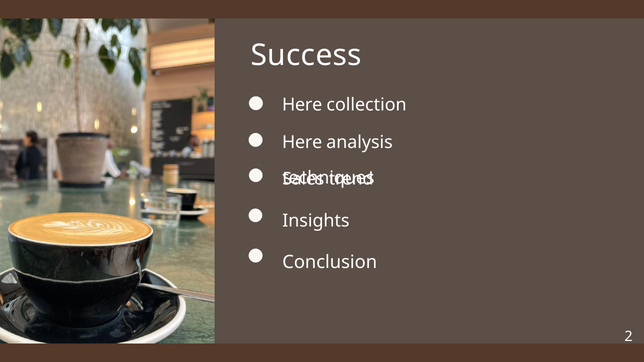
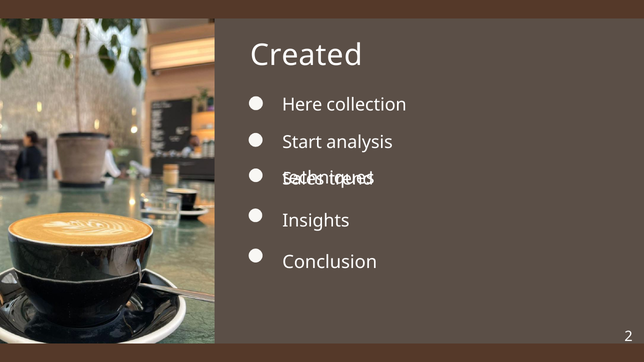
Success: Success -> Created
Here at (302, 142): Here -> Start
